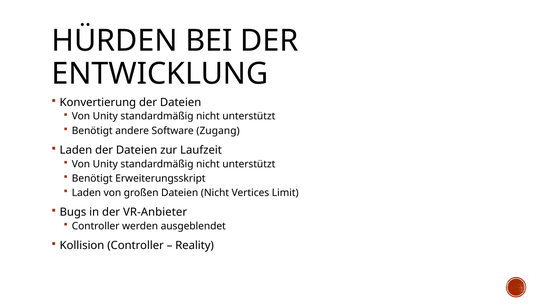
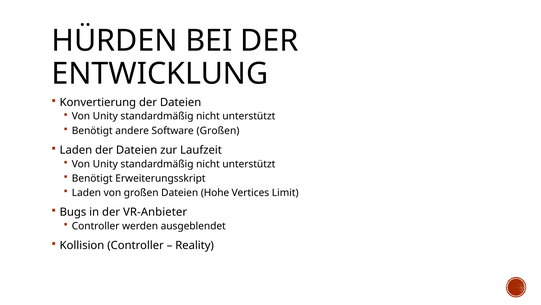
Software Zugang: Zugang -> Großen
Dateien Nicht: Nicht -> Hohe
